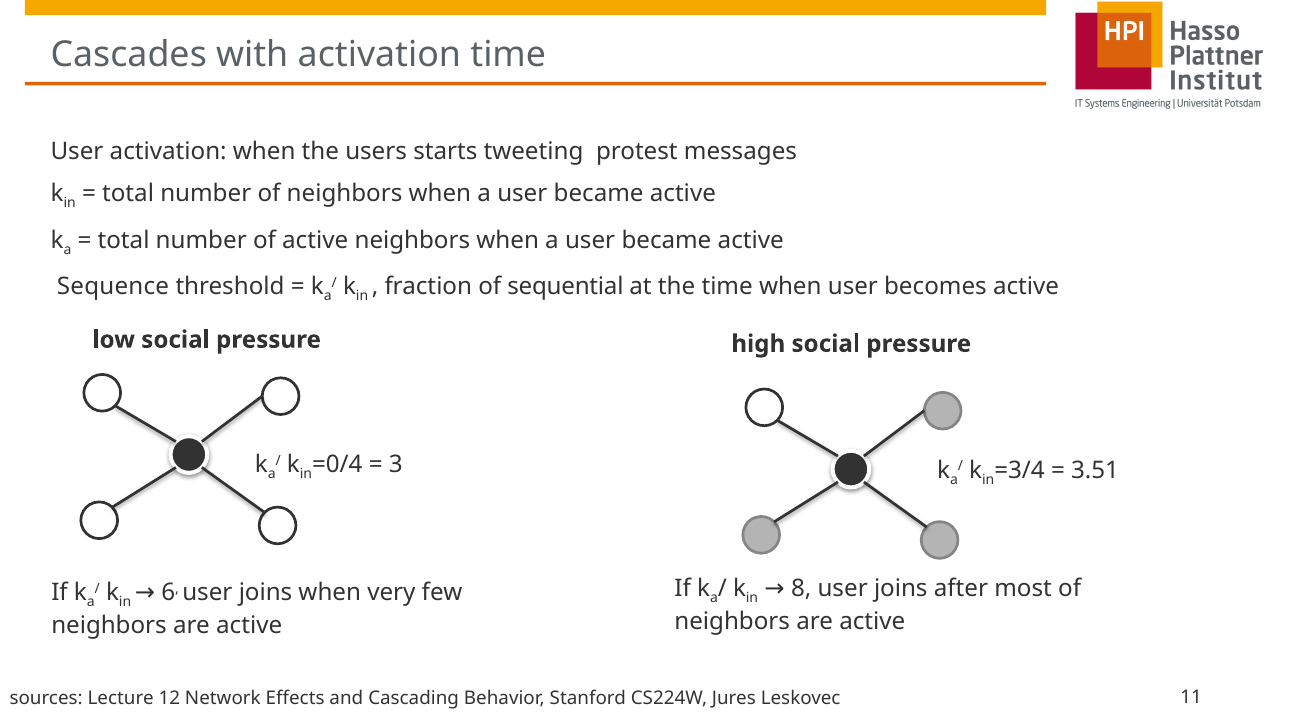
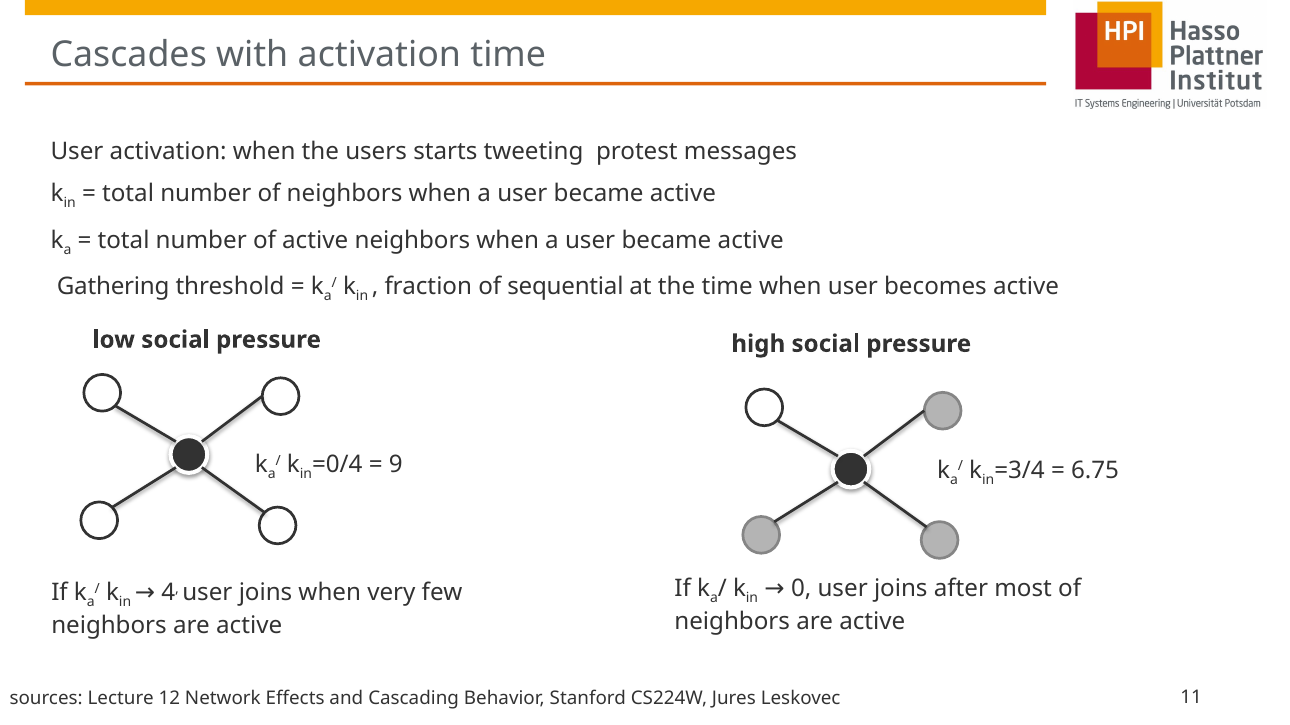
Sequence: Sequence -> Gathering
3: 3 -> 9
3.51: 3.51 -> 6.75
8: 8 -> 0
6: 6 -> 4
